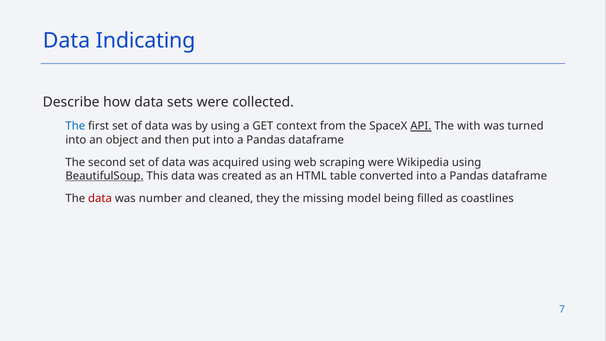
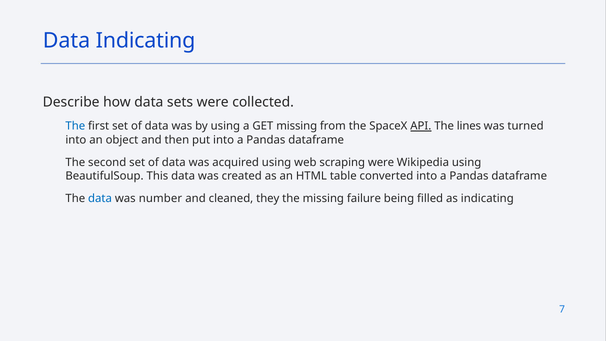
GET context: context -> missing
with: with -> lines
BeautifulSoup underline: present -> none
data at (100, 198) colour: red -> blue
model: model -> failure
as coastlines: coastlines -> indicating
